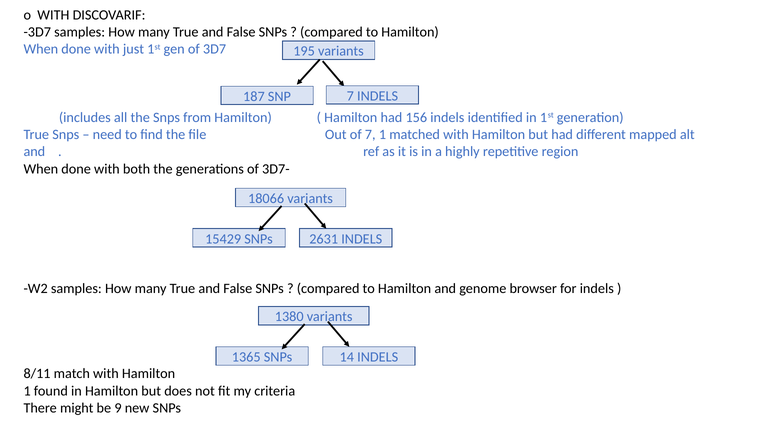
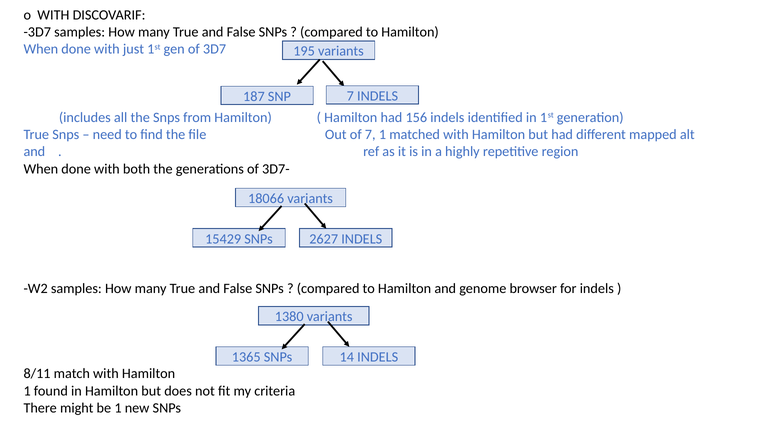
2631: 2631 -> 2627
be 9: 9 -> 1
